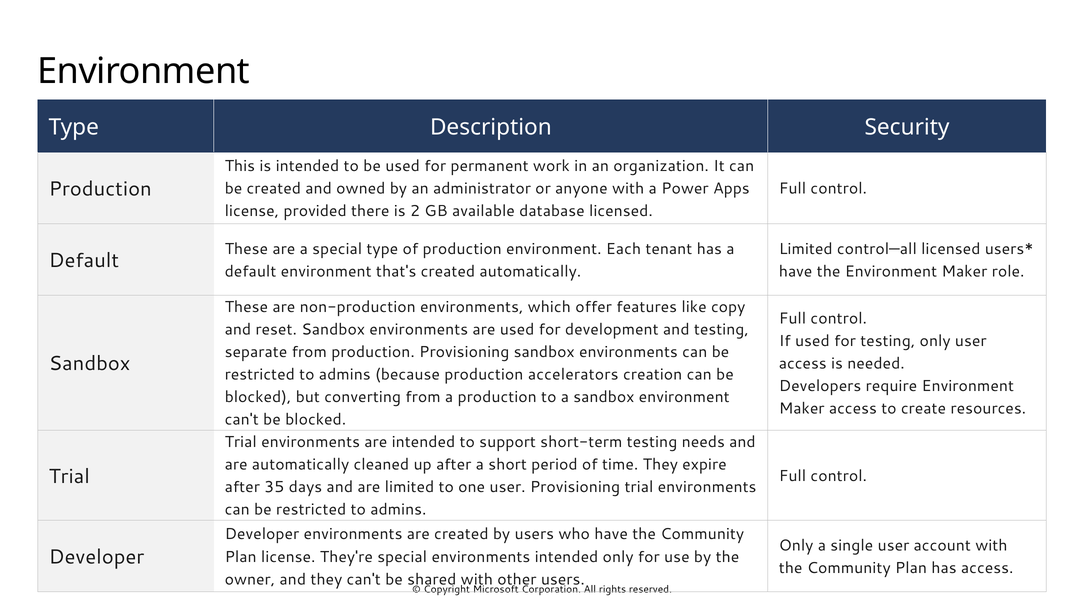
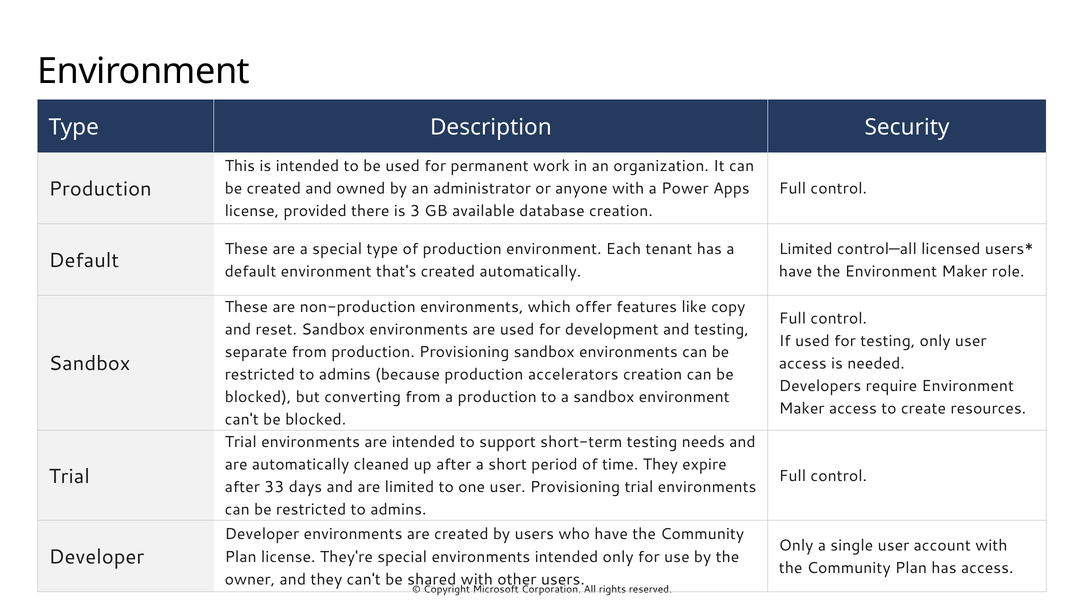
2: 2 -> 3
database licensed: licensed -> creation
35: 35 -> 33
